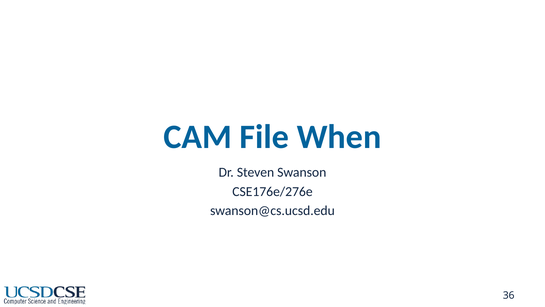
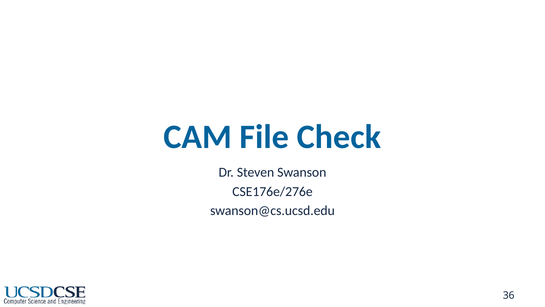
When: When -> Check
